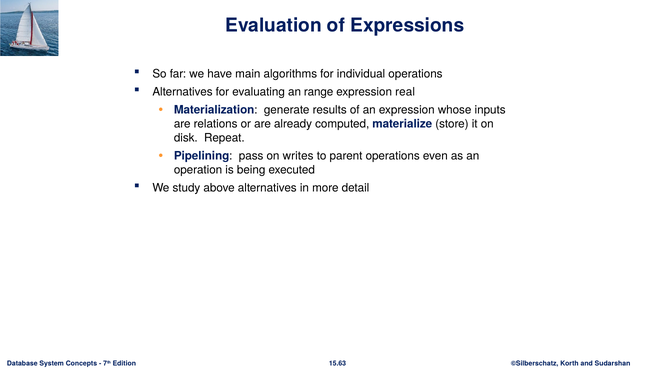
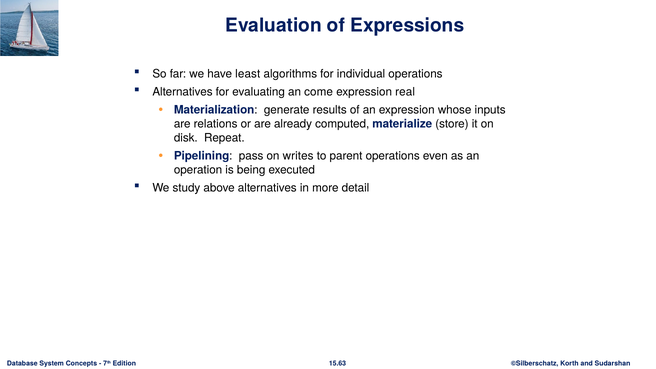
main: main -> least
range: range -> come
